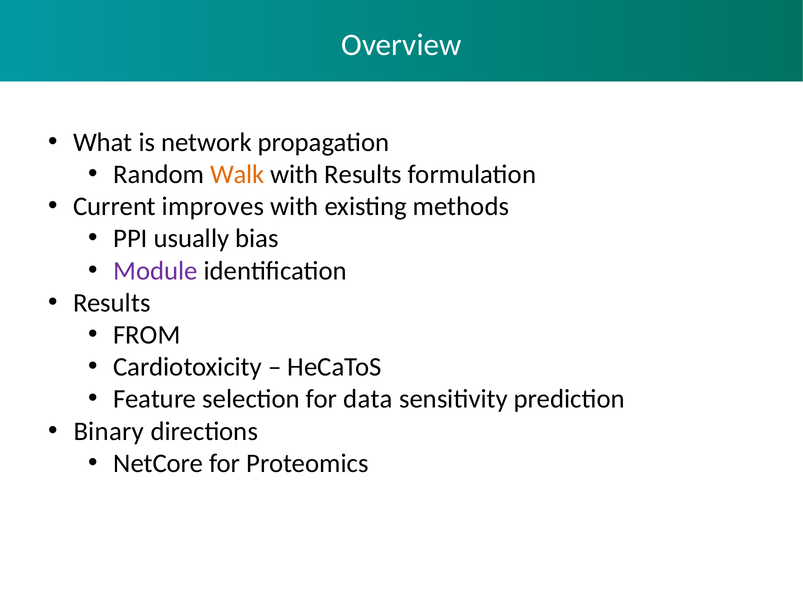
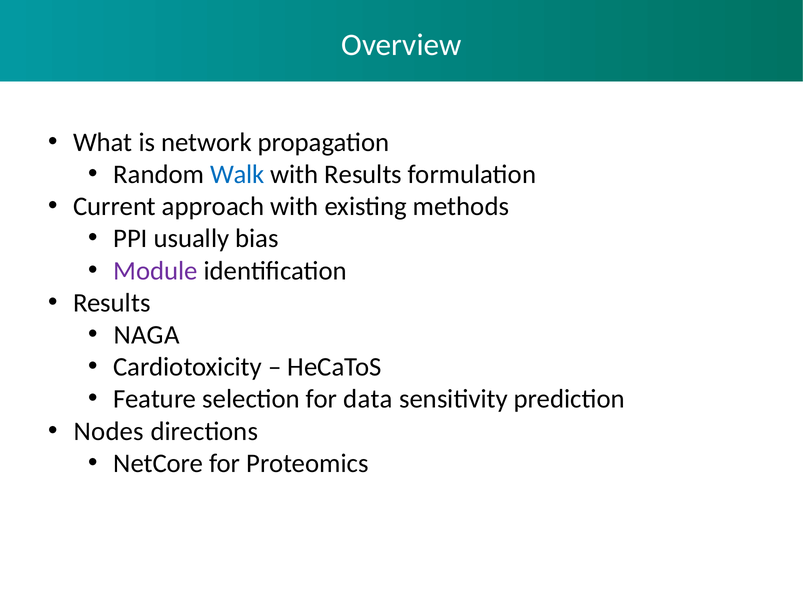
Walk colour: orange -> blue
improves: improves -> approach
FROM: FROM -> NAGA
Binary: Binary -> Nodes
